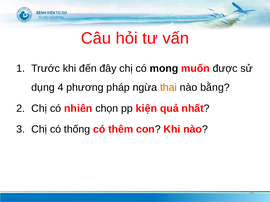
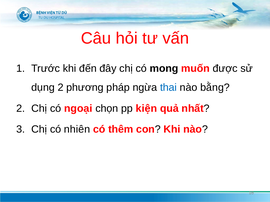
dụng 4: 4 -> 2
thai colour: orange -> blue
nhiên: nhiên -> ngoại
thống: thống -> nhiên
